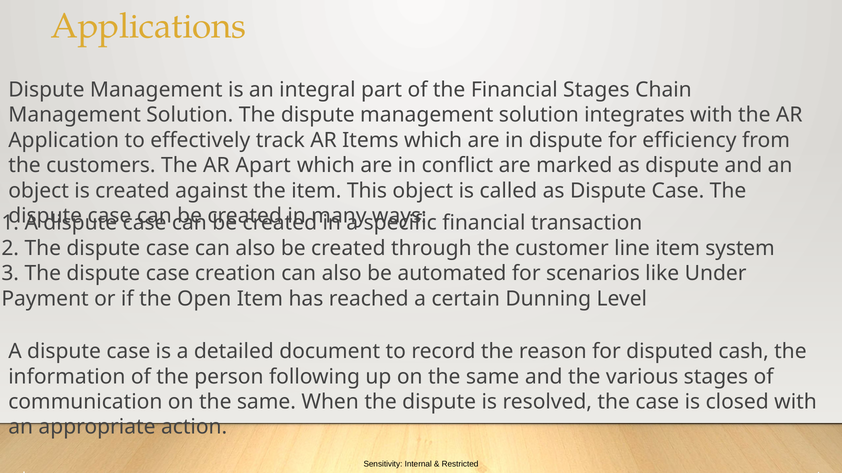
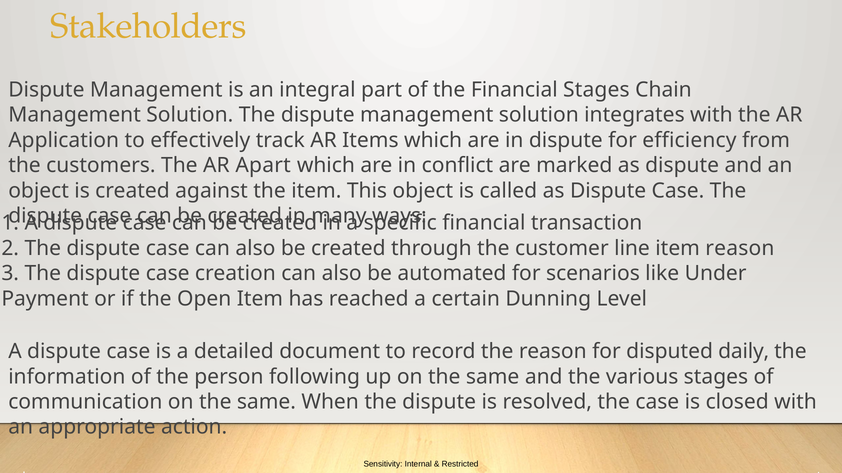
Applications: Applications -> Stakeholders
item system: system -> reason
cash: cash -> daily
